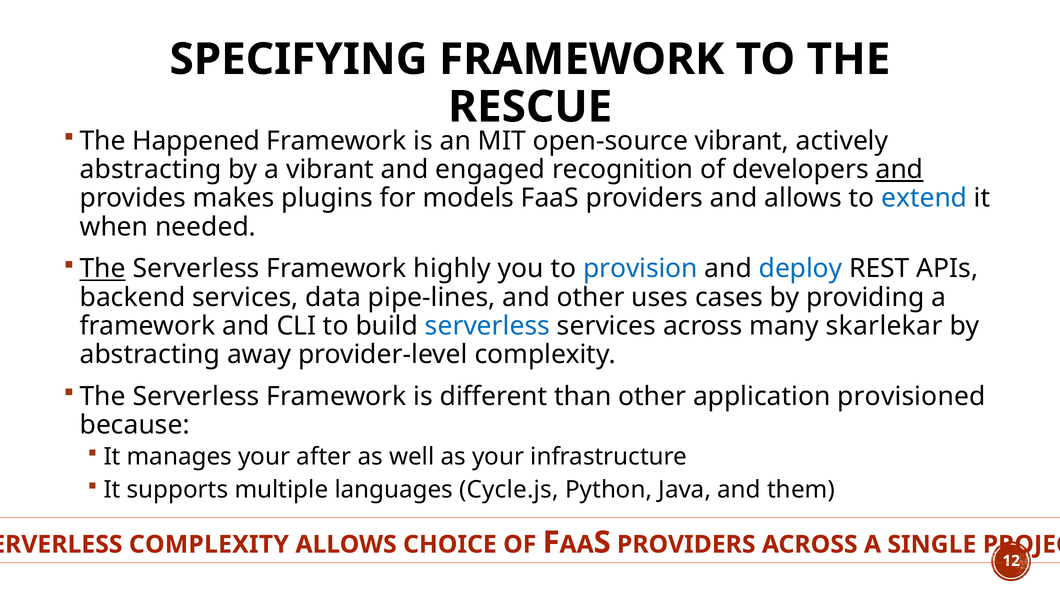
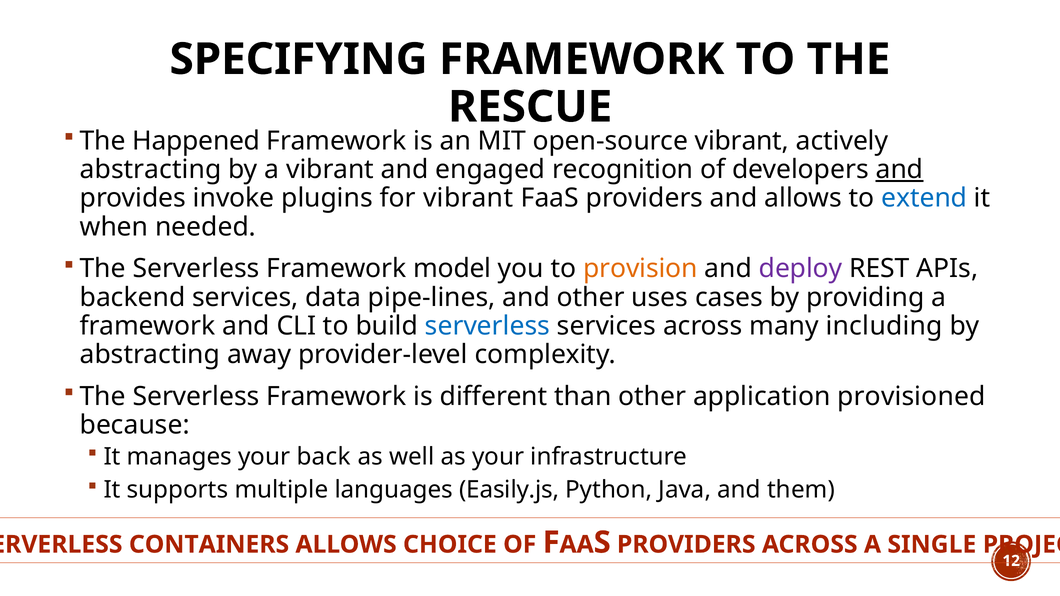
makes: makes -> invoke
for models: models -> vibrant
The at (103, 269) underline: present -> none
highly: highly -> model
provision colour: blue -> orange
deploy colour: blue -> purple
skarlekar: skarlekar -> including
after: after -> back
Cycle.js: Cycle.js -> Easily.js
COMPLEXITY at (209, 545): COMPLEXITY -> CONTAINERS
